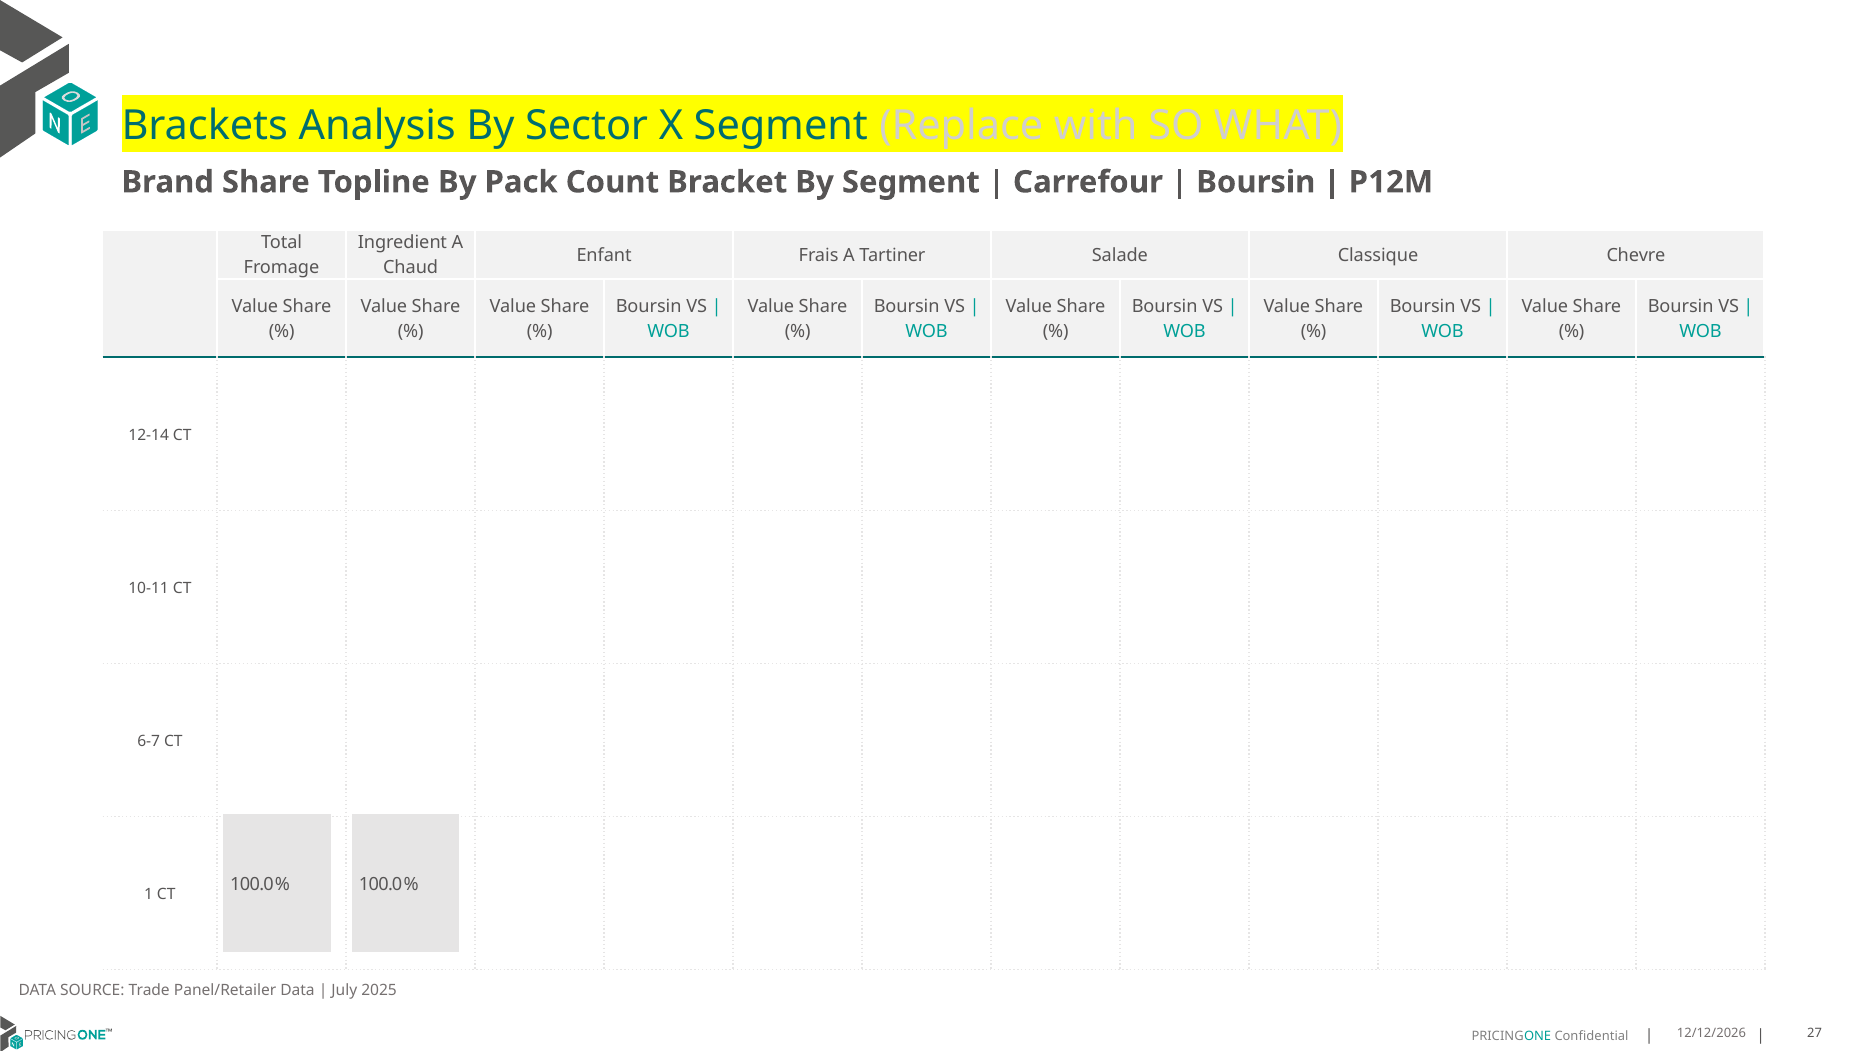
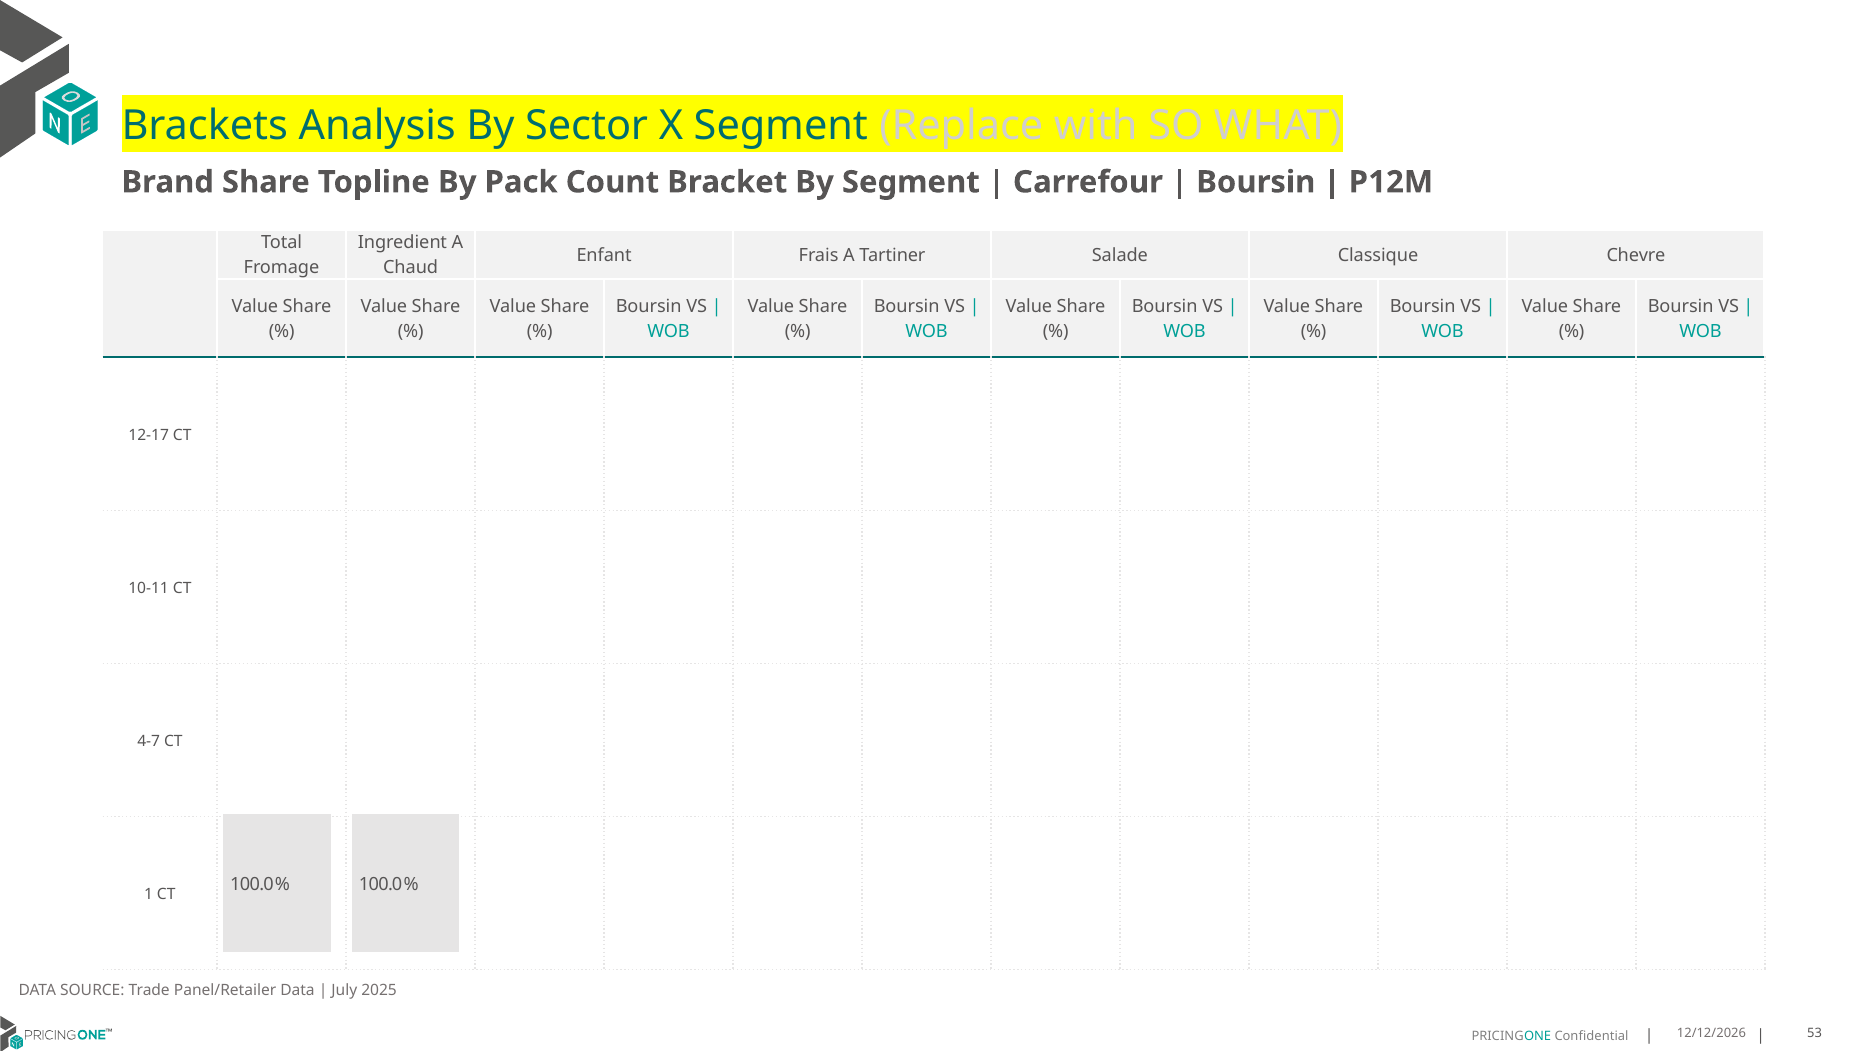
12-14: 12-14 -> 12-17
6-7: 6-7 -> 4-7
27: 27 -> 53
